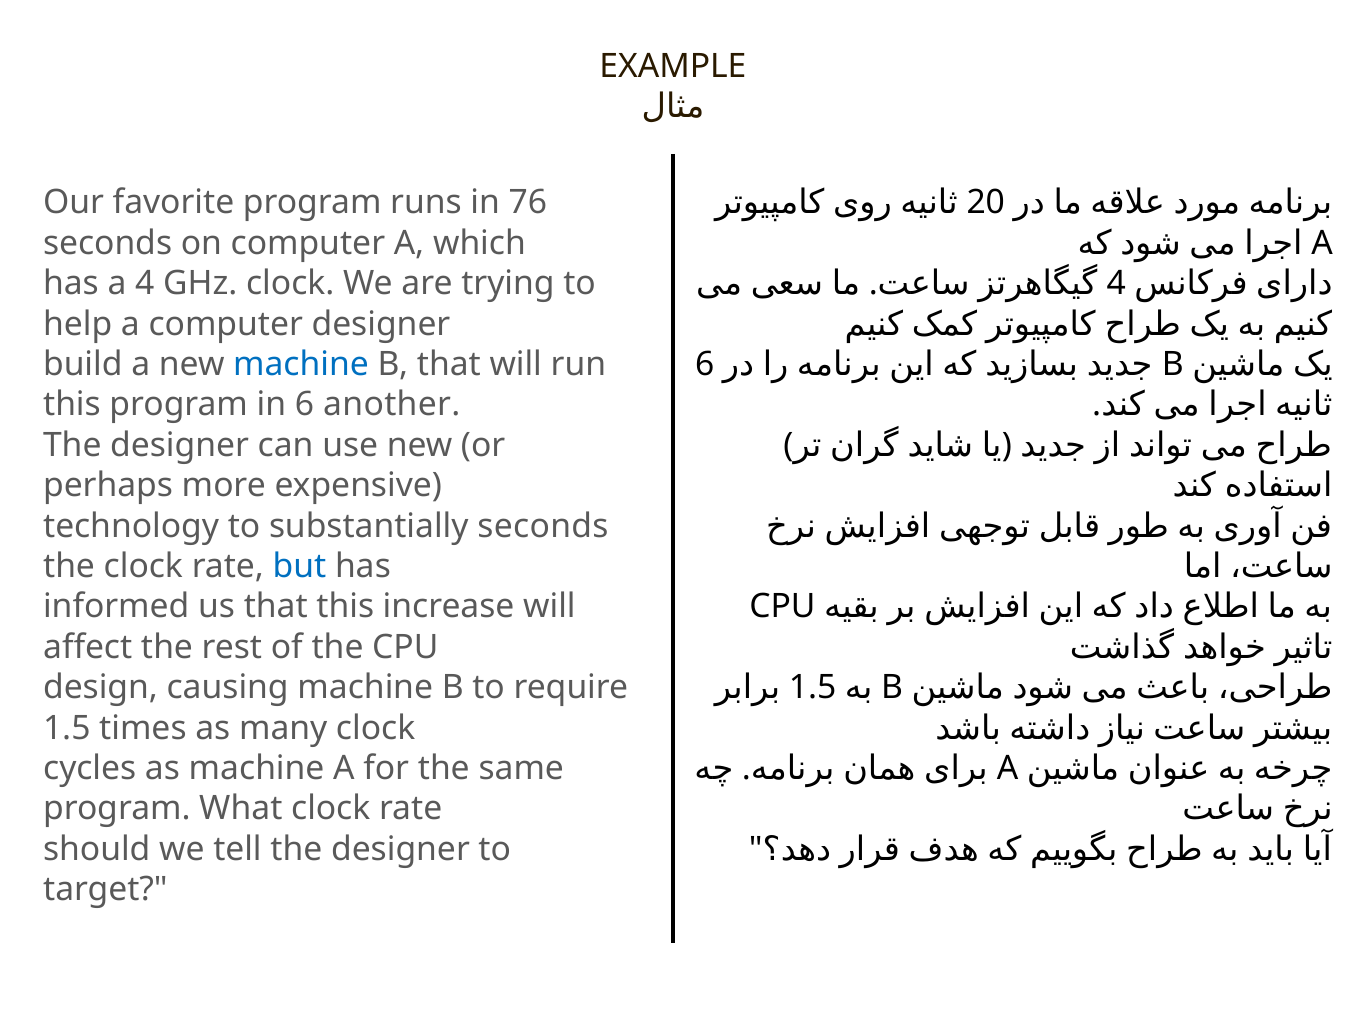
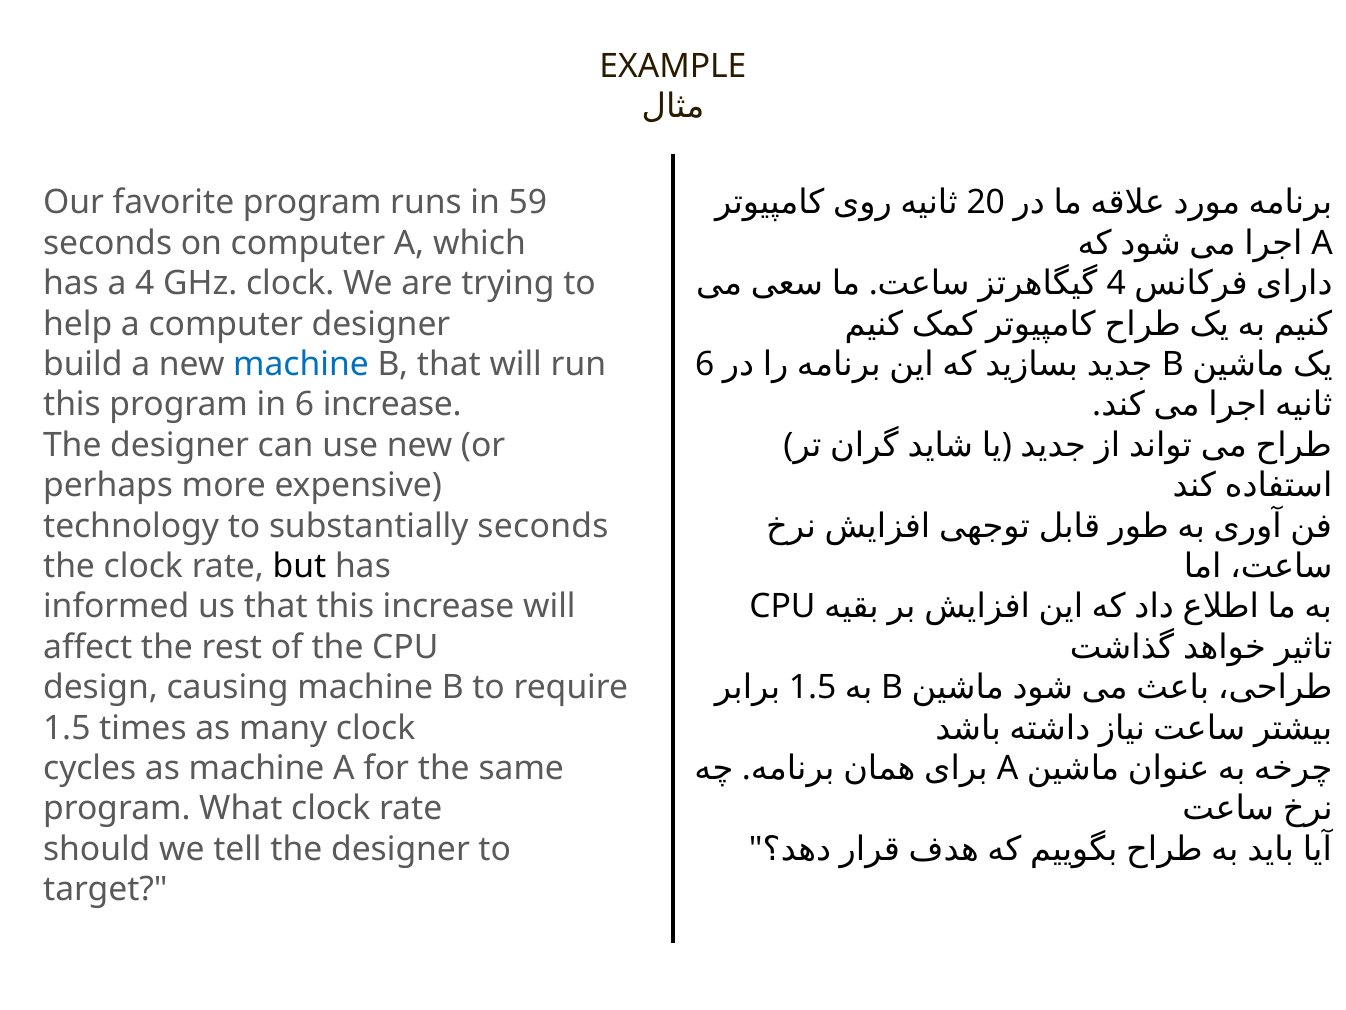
76: 76 -> 59
6 another: another -> increase
but colour: blue -> black
